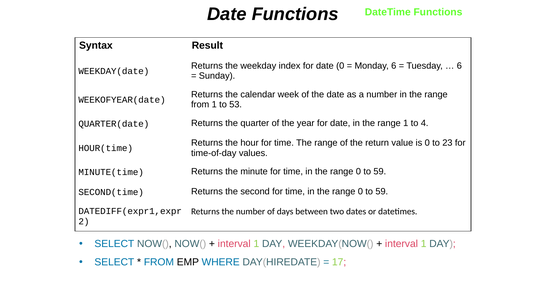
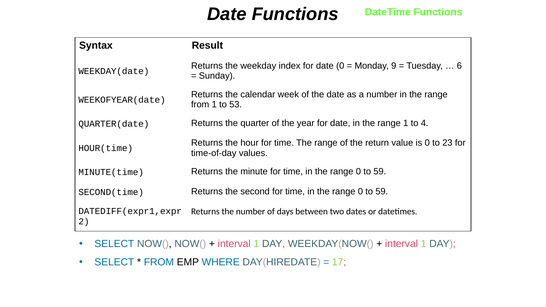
Monday 6: 6 -> 9
